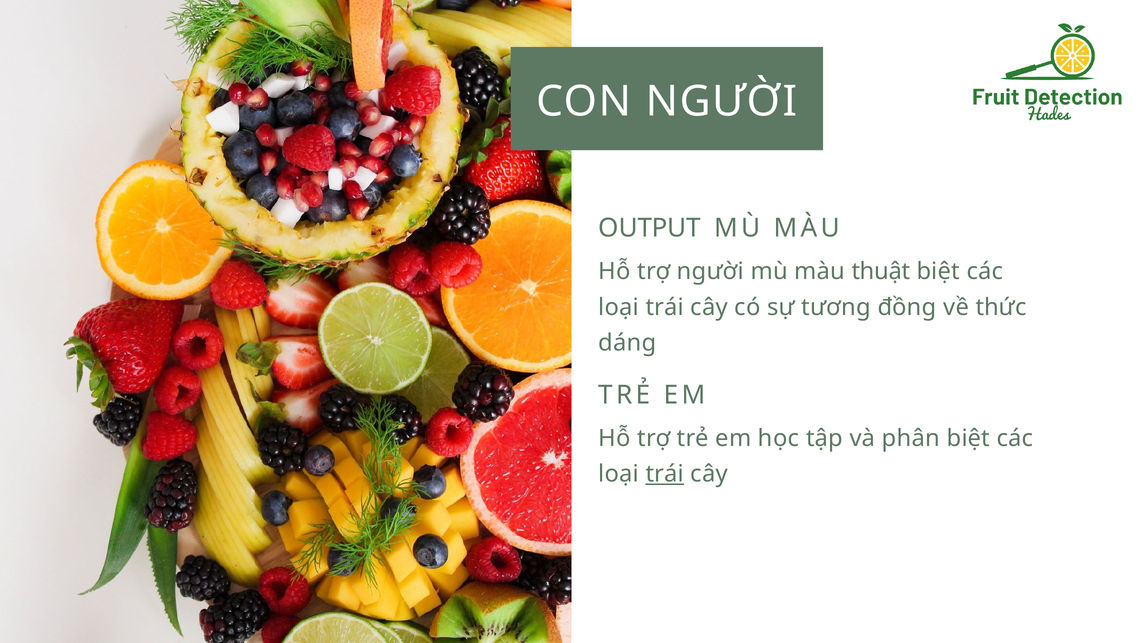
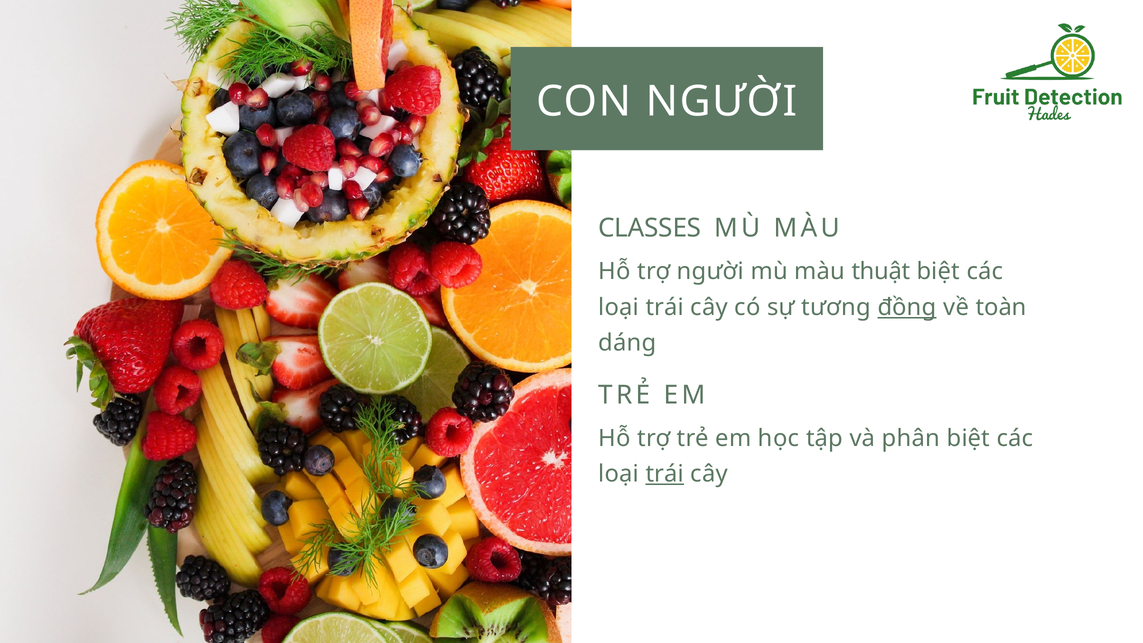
OUTPUT: OUTPUT -> CLASSES
đồng underline: none -> present
thức: thức -> toàn
